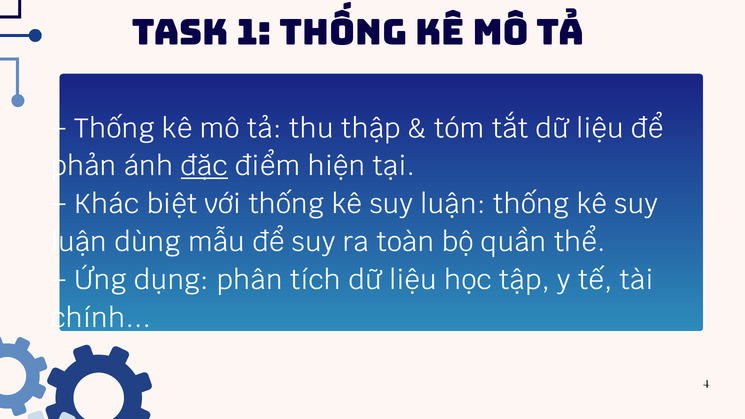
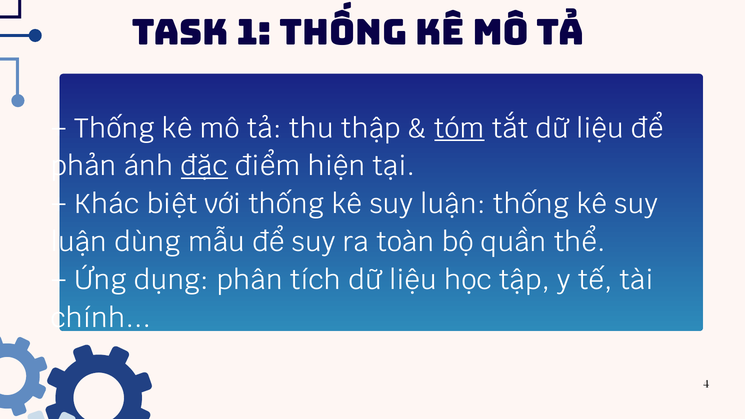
tóm underline: none -> present
